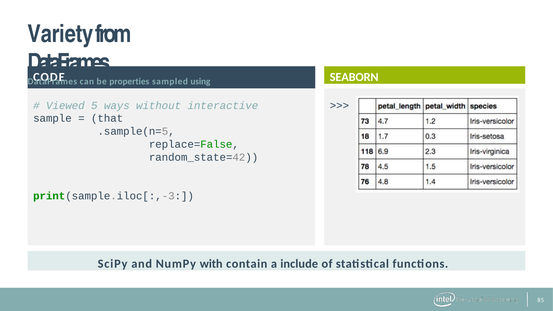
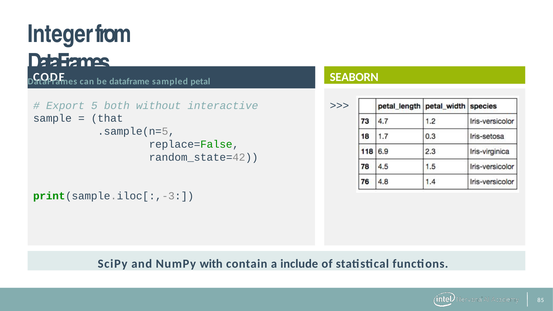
Variety: Variety -> Integer
properties: properties -> dataframe
using: using -> petal
Viewed: Viewed -> Export
ways: ways -> both
